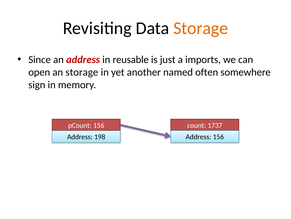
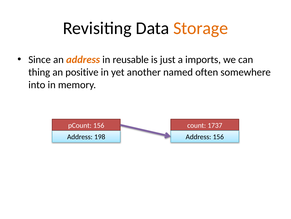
address at (83, 59) colour: red -> orange
open: open -> thing
an storage: storage -> positive
sign: sign -> into
